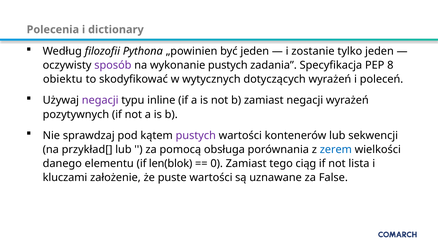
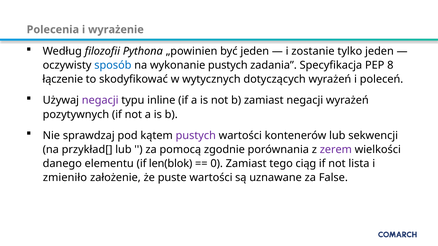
dictionary: dictionary -> wyrażenie
sposób colour: purple -> blue
obiektu: obiektu -> łączenie
obsługa: obsługa -> zgodnie
zerem colour: blue -> purple
kluczami: kluczami -> zmieniło
